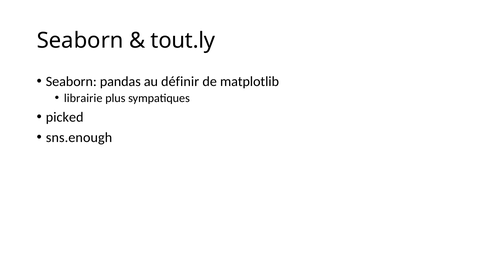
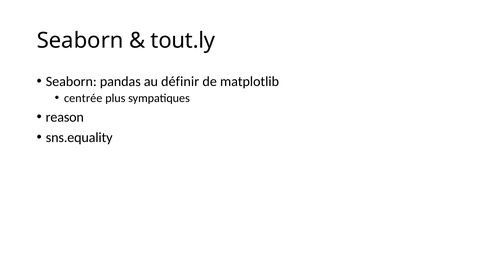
librairie: librairie -> centrée
picked: picked -> reason
sns.enough: sns.enough -> sns.equality
